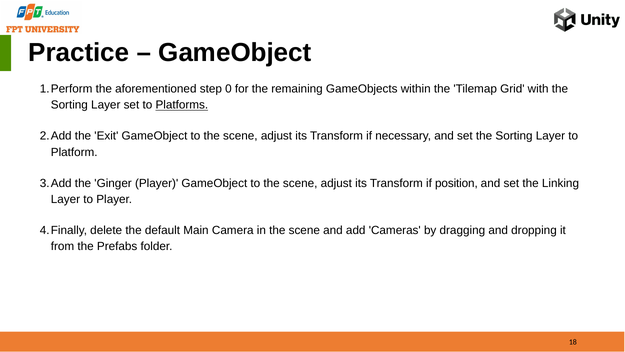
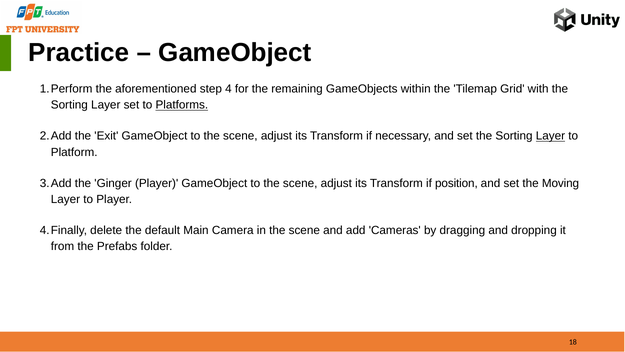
0: 0 -> 4
Layer at (550, 136) underline: none -> present
Linking: Linking -> Moving
